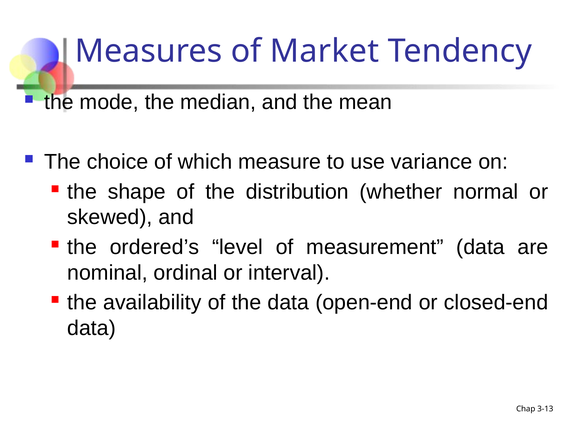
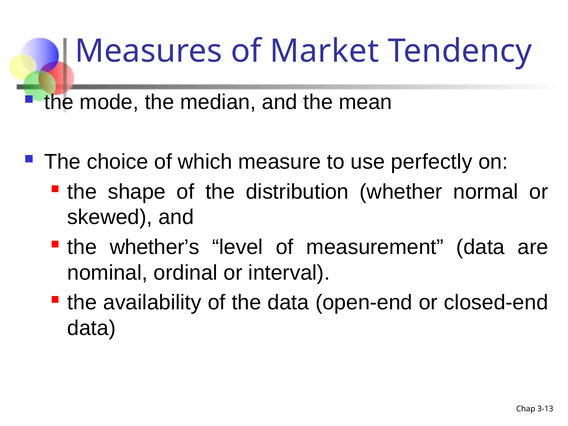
variance: variance -> perfectly
ordered’s: ordered’s -> whether’s
